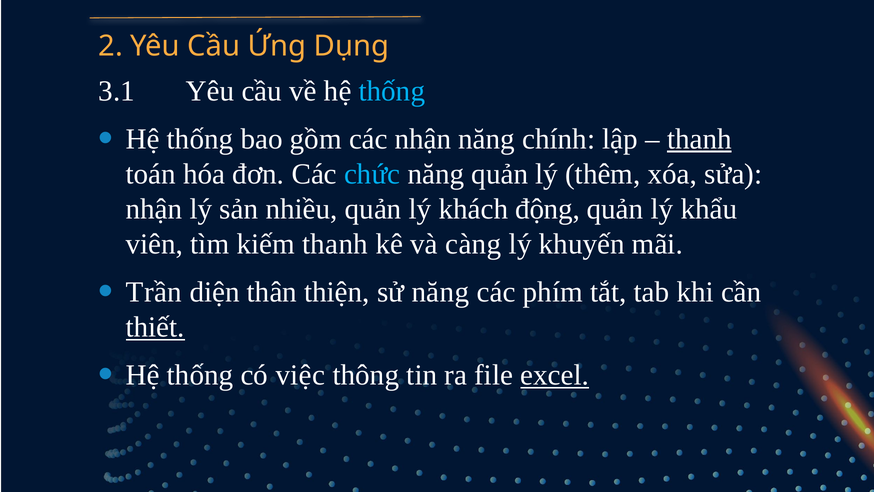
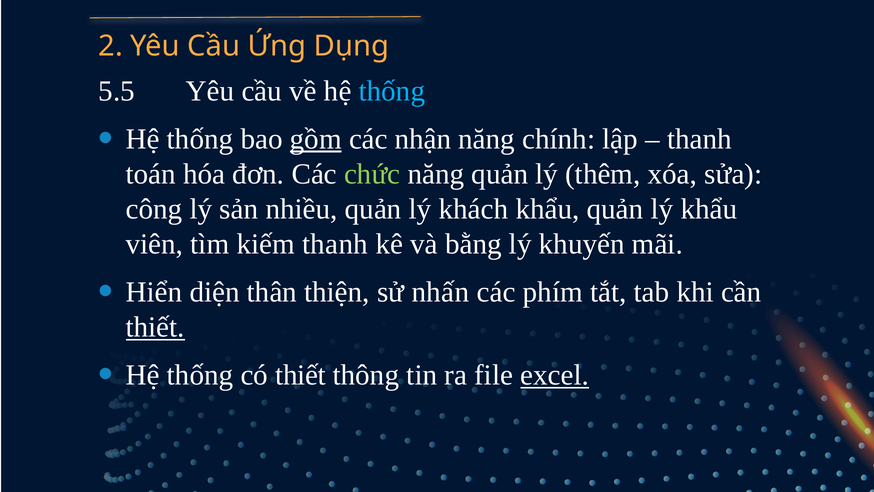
3.1: 3.1 -> 5.5
gồm underline: none -> present
thanh at (699, 139) underline: present -> none
chức colour: light blue -> light green
nhận at (154, 209): nhận -> công
khách động: động -> khẩu
càng: càng -> bằng
Trần: Trần -> Hiển
sử năng: năng -> nhấn
có việc: việc -> thiết
